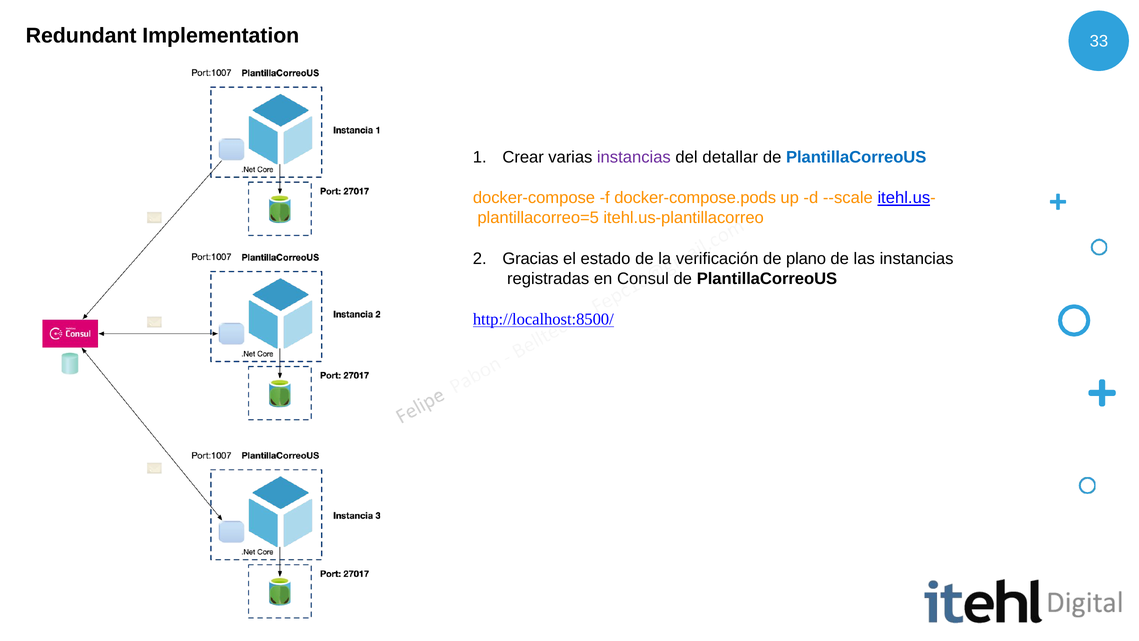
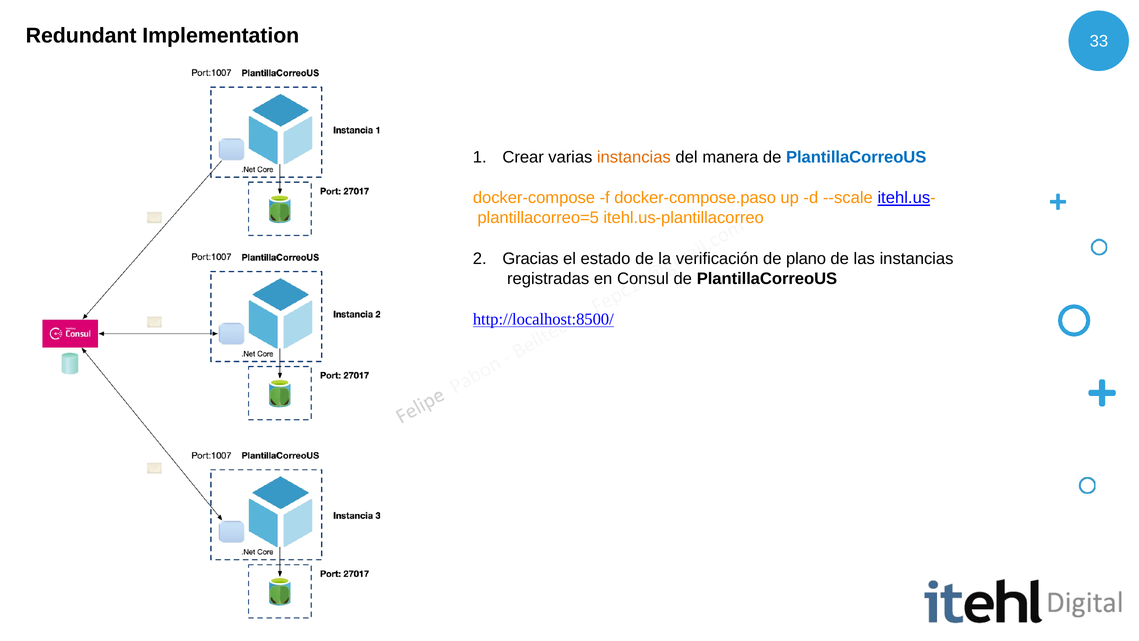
instancias at (634, 157) colour: purple -> orange
detallar: detallar -> manera
docker-compose.pods: docker-compose.pods -> docker-compose.paso
